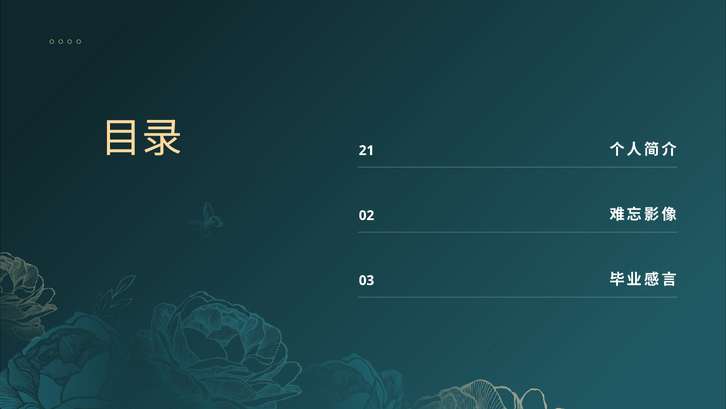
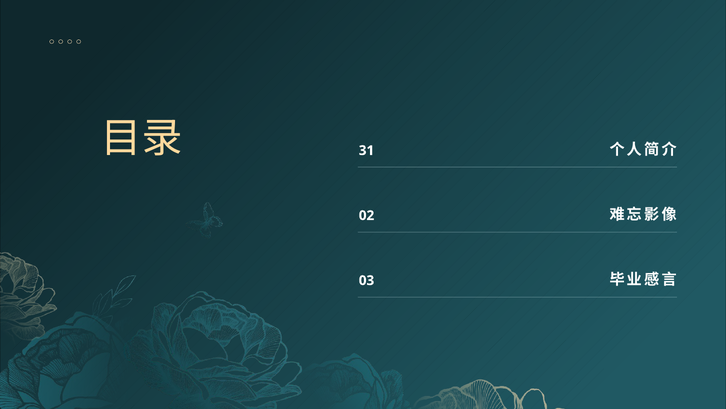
21: 21 -> 31
